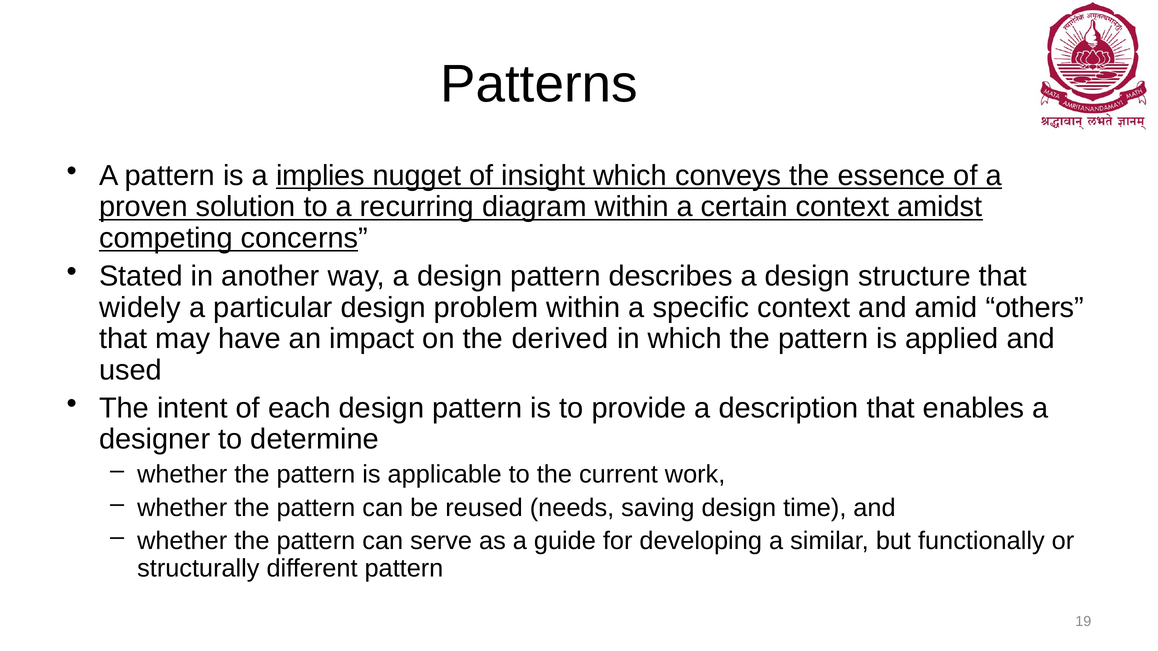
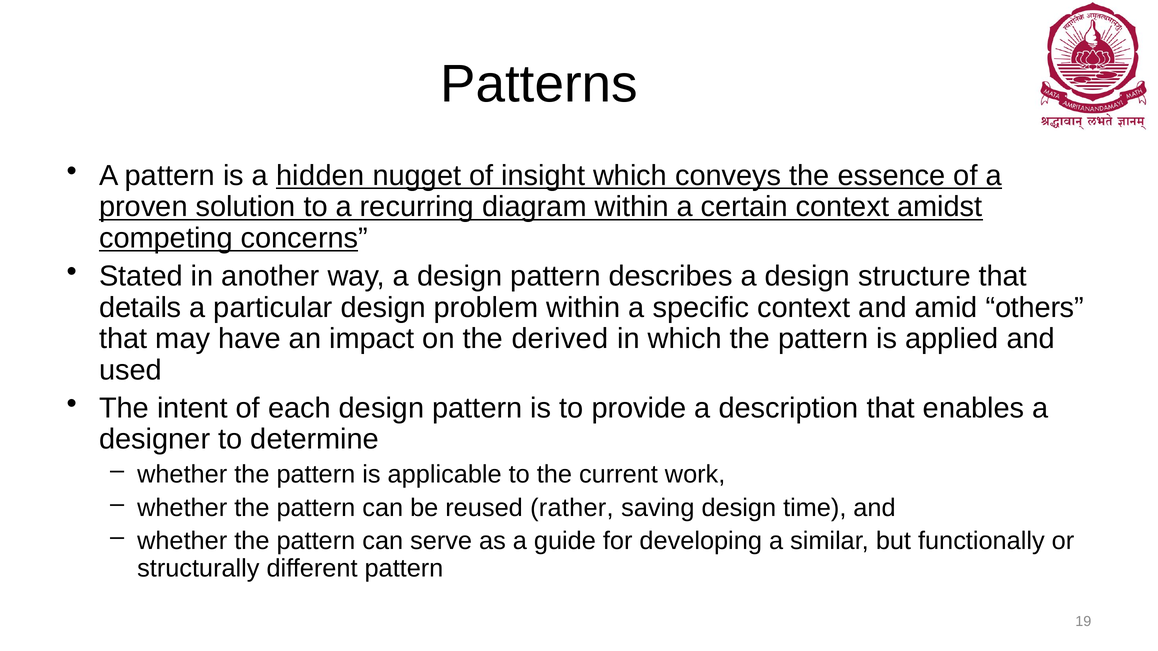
implies: implies -> hidden
widely: widely -> details
needs: needs -> rather
